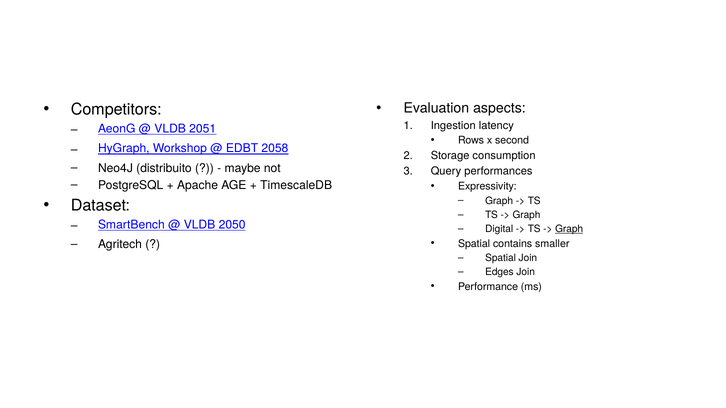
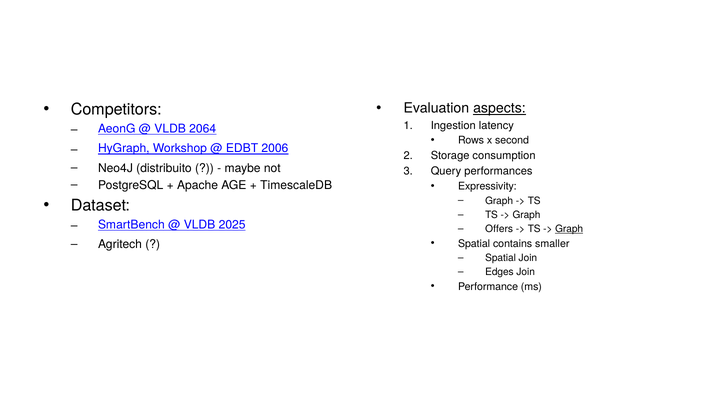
aspects underline: none -> present
2051: 2051 -> 2064
2058: 2058 -> 2006
2050: 2050 -> 2025
Digital: Digital -> Offers
